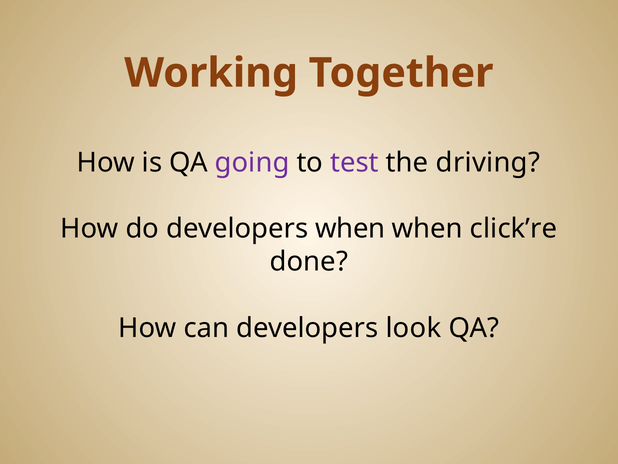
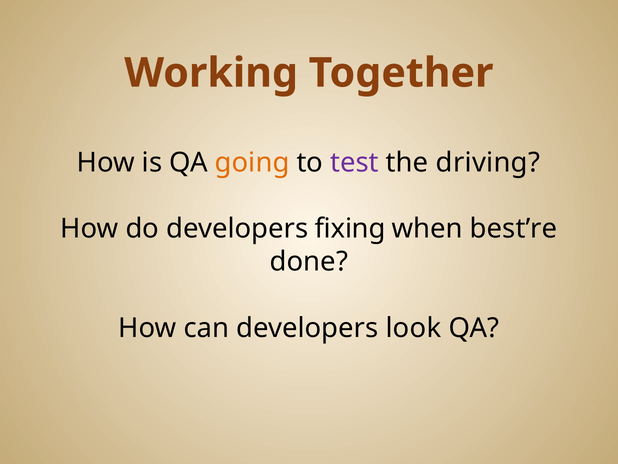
going colour: purple -> orange
developers when: when -> fixing
click’re: click’re -> best’re
